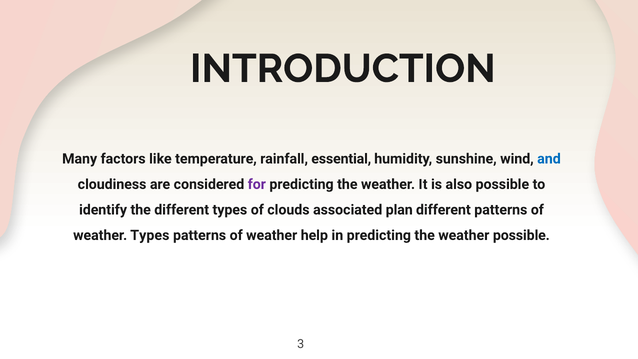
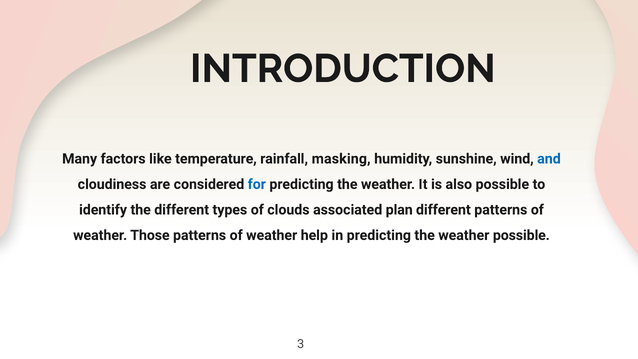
essential: essential -> masking
for colour: purple -> blue
weather Types: Types -> Those
